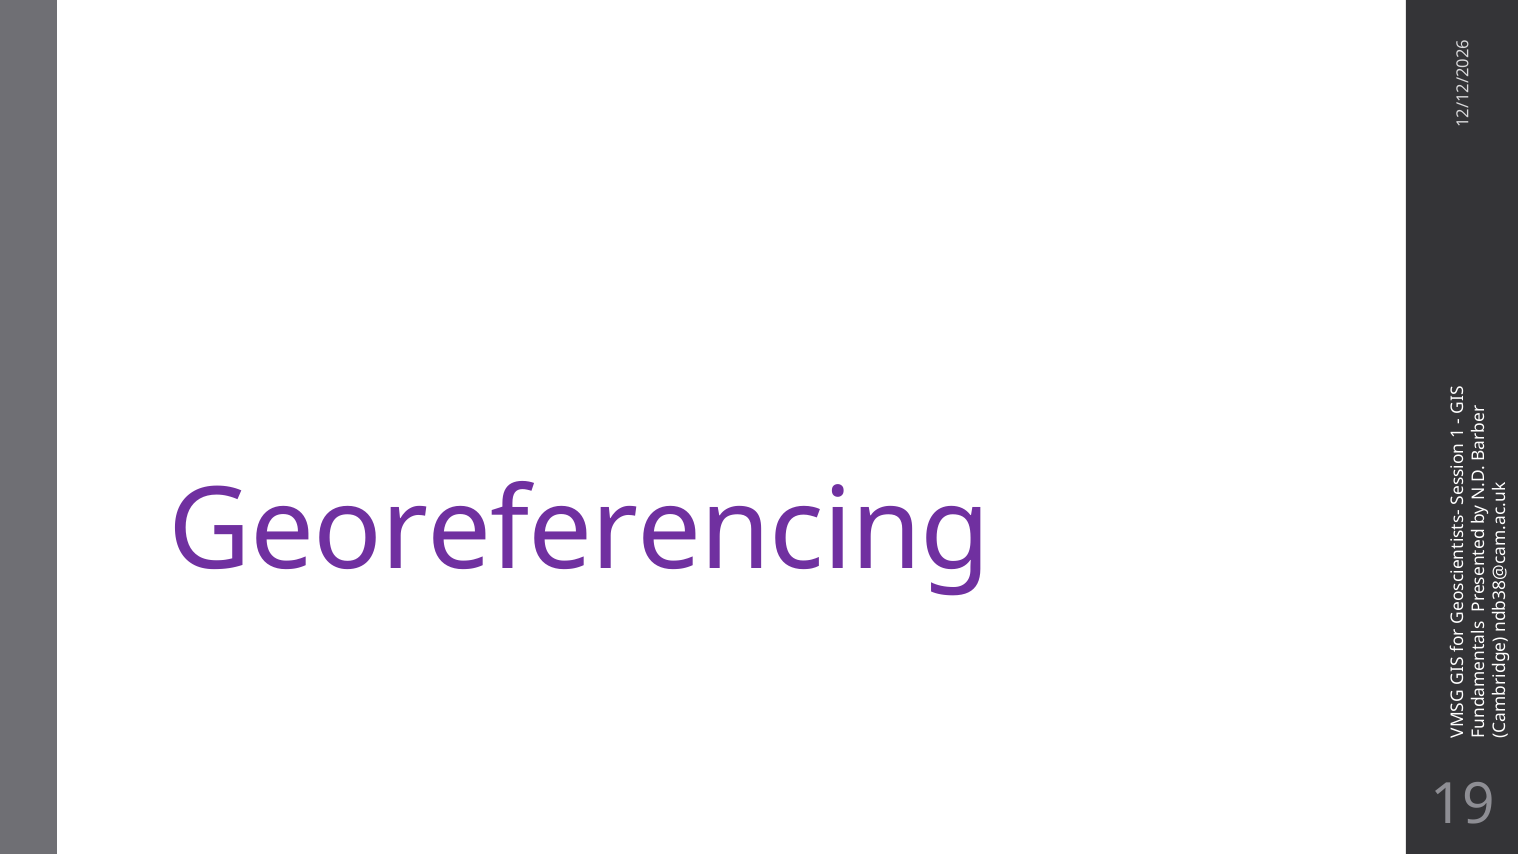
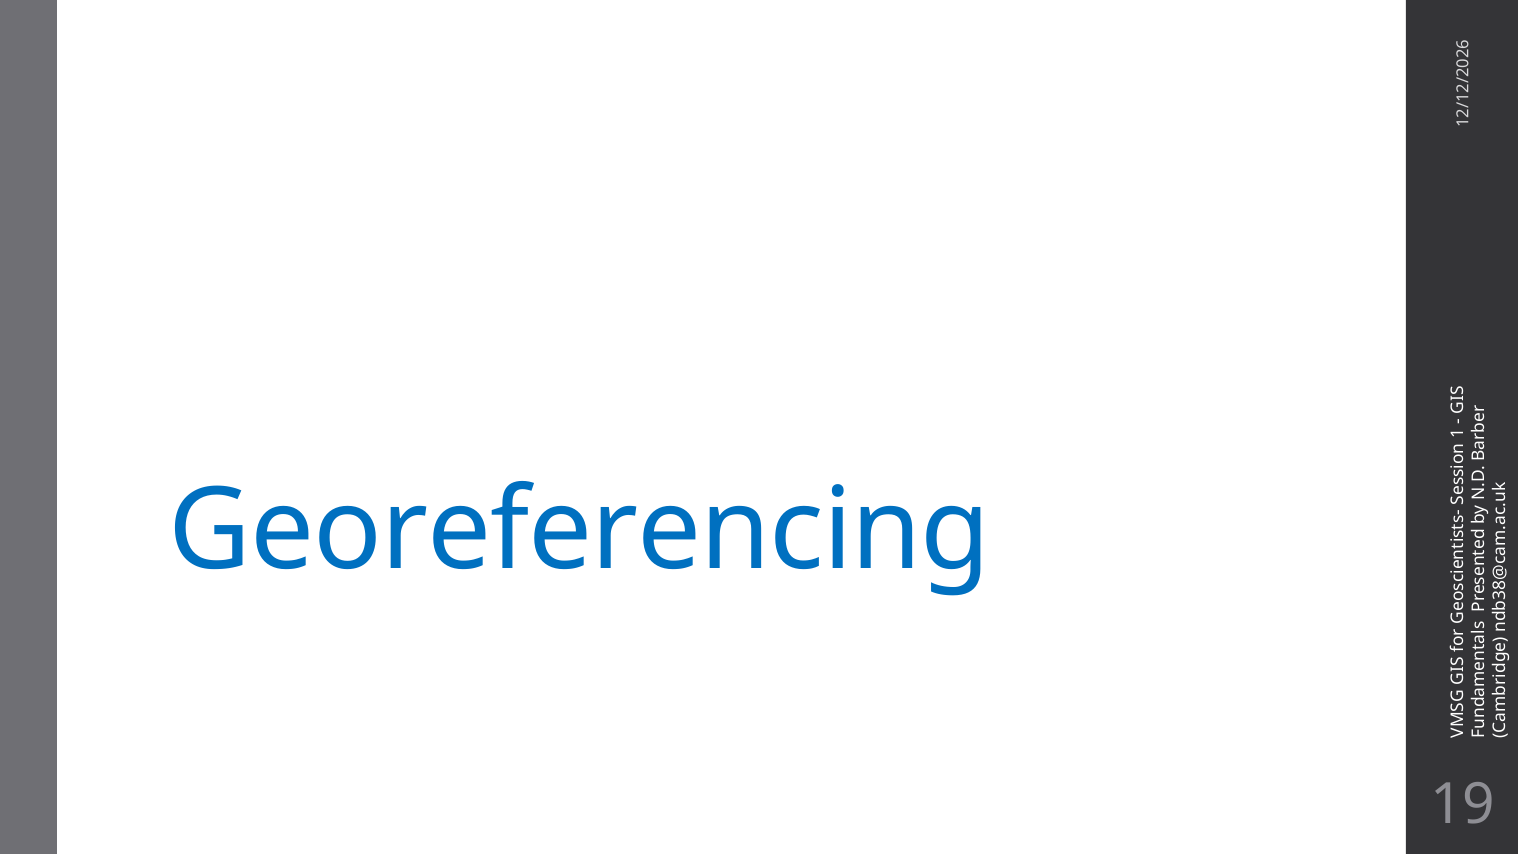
Georeferencing colour: purple -> blue
